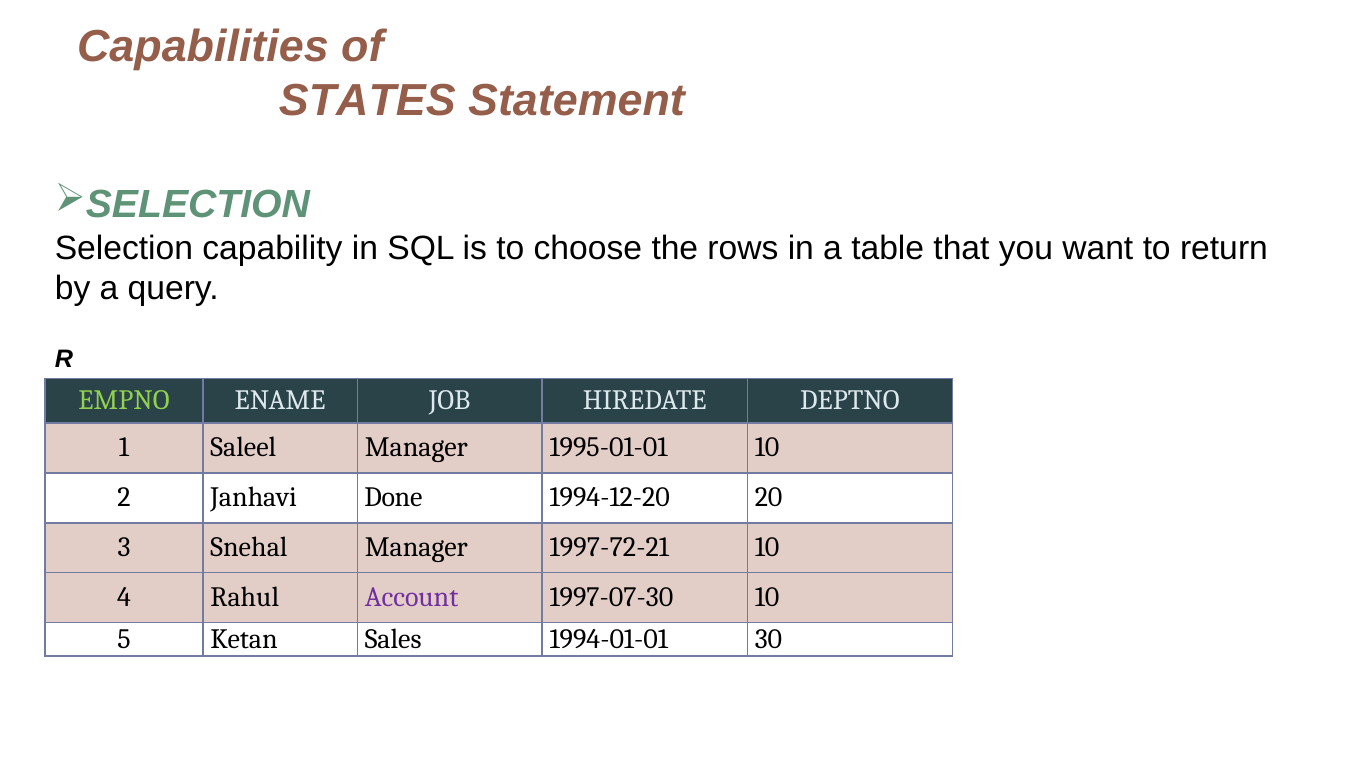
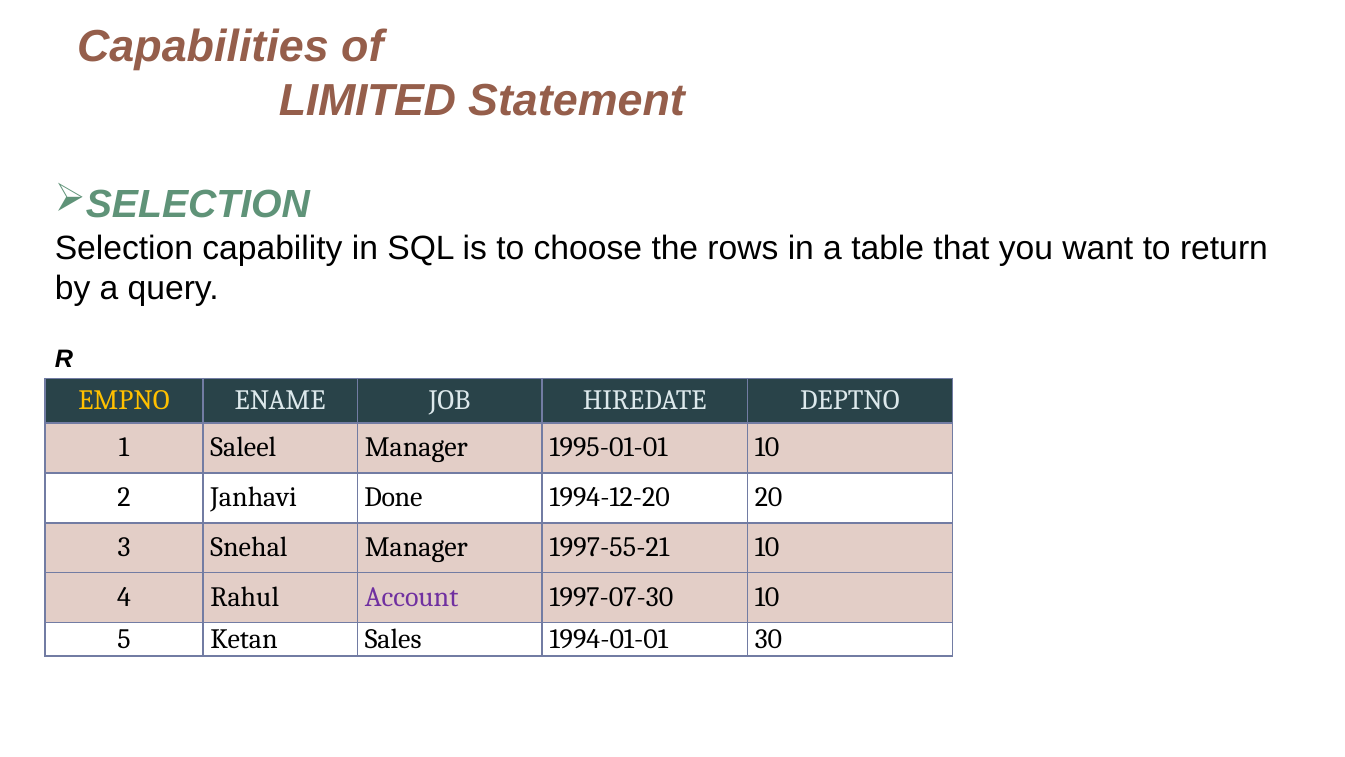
STATES: STATES -> LIMITED
EMPNO colour: light green -> yellow
1997-72-21: 1997-72-21 -> 1997-55-21
